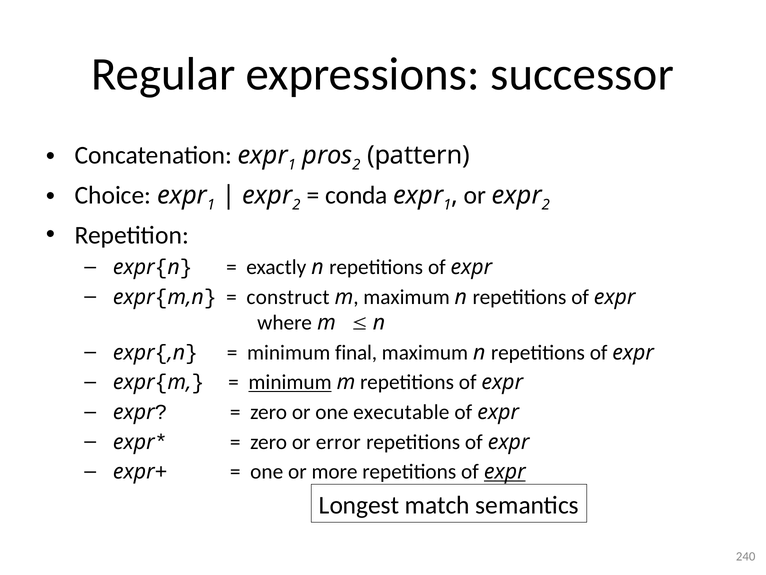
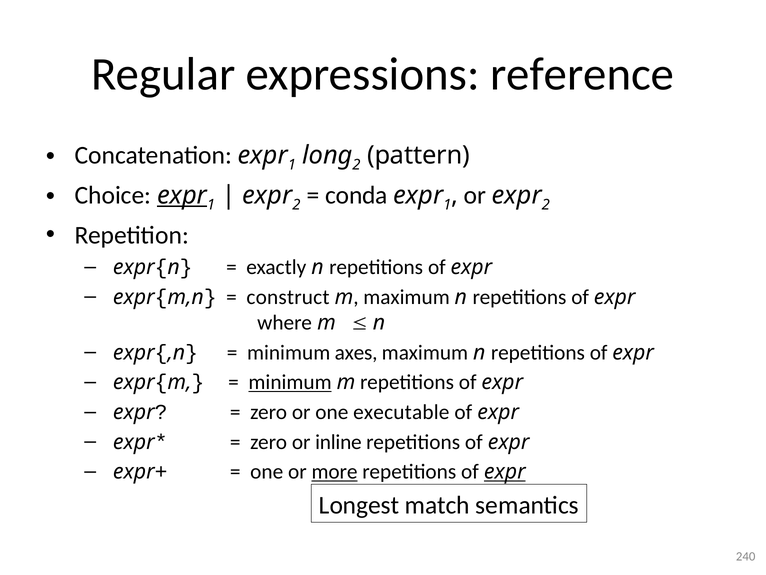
successor: successor -> reference
pros: pros -> long
expr at (182, 195) underline: none -> present
final: final -> axes
error: error -> inline
more underline: none -> present
